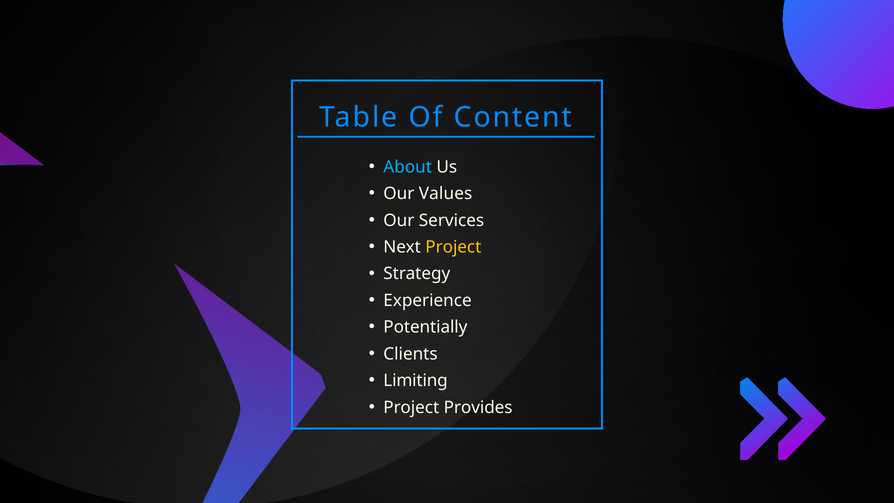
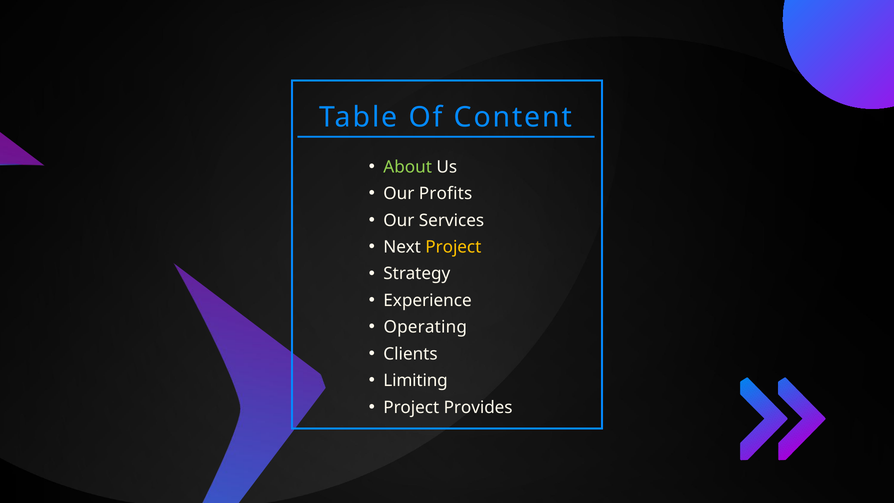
About colour: light blue -> light green
Values: Values -> Profits
Potentially: Potentially -> Operating
